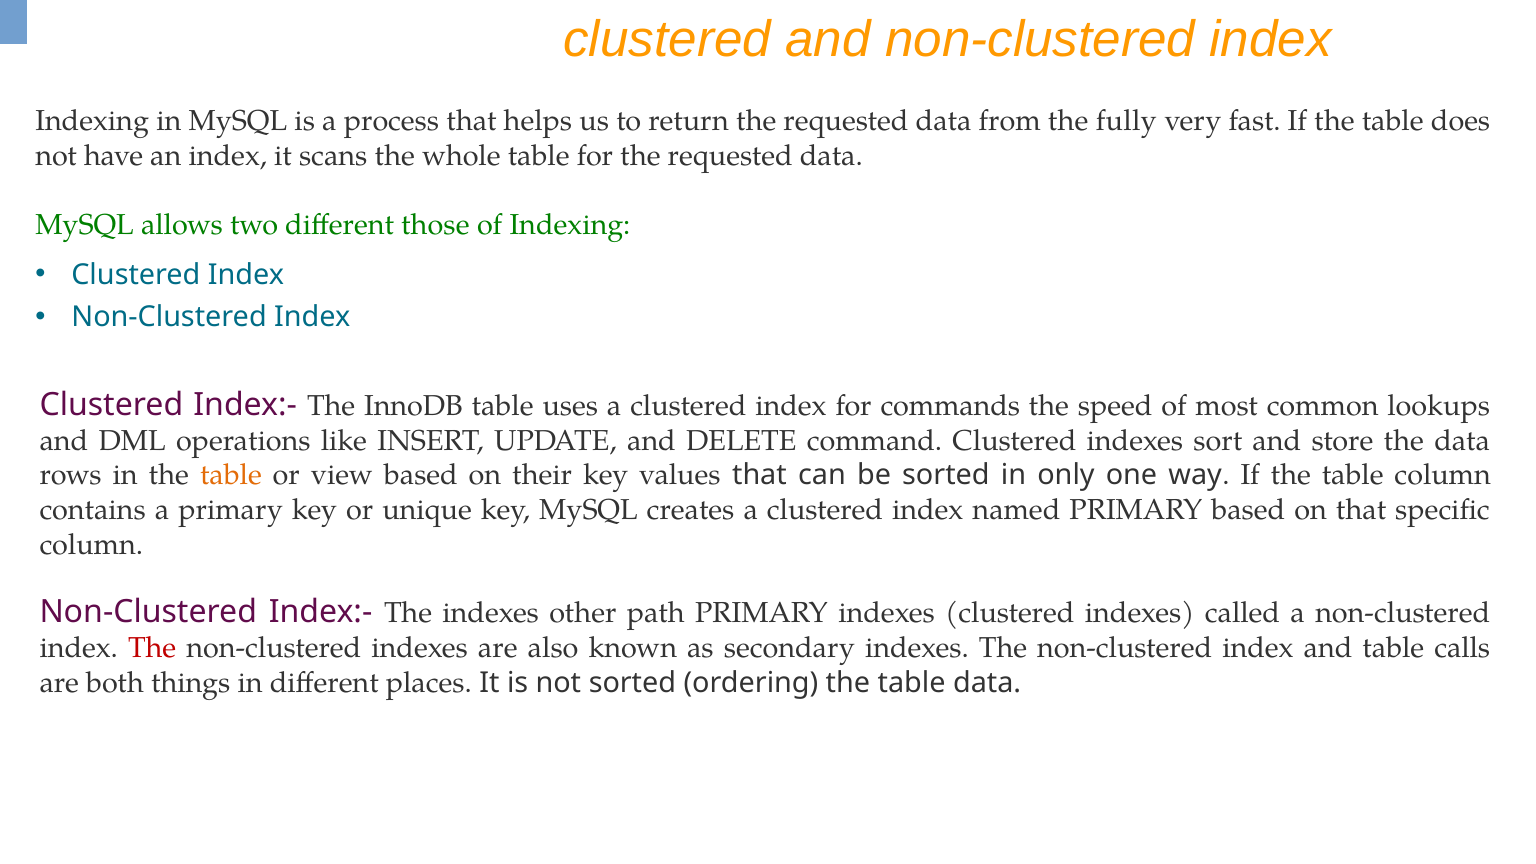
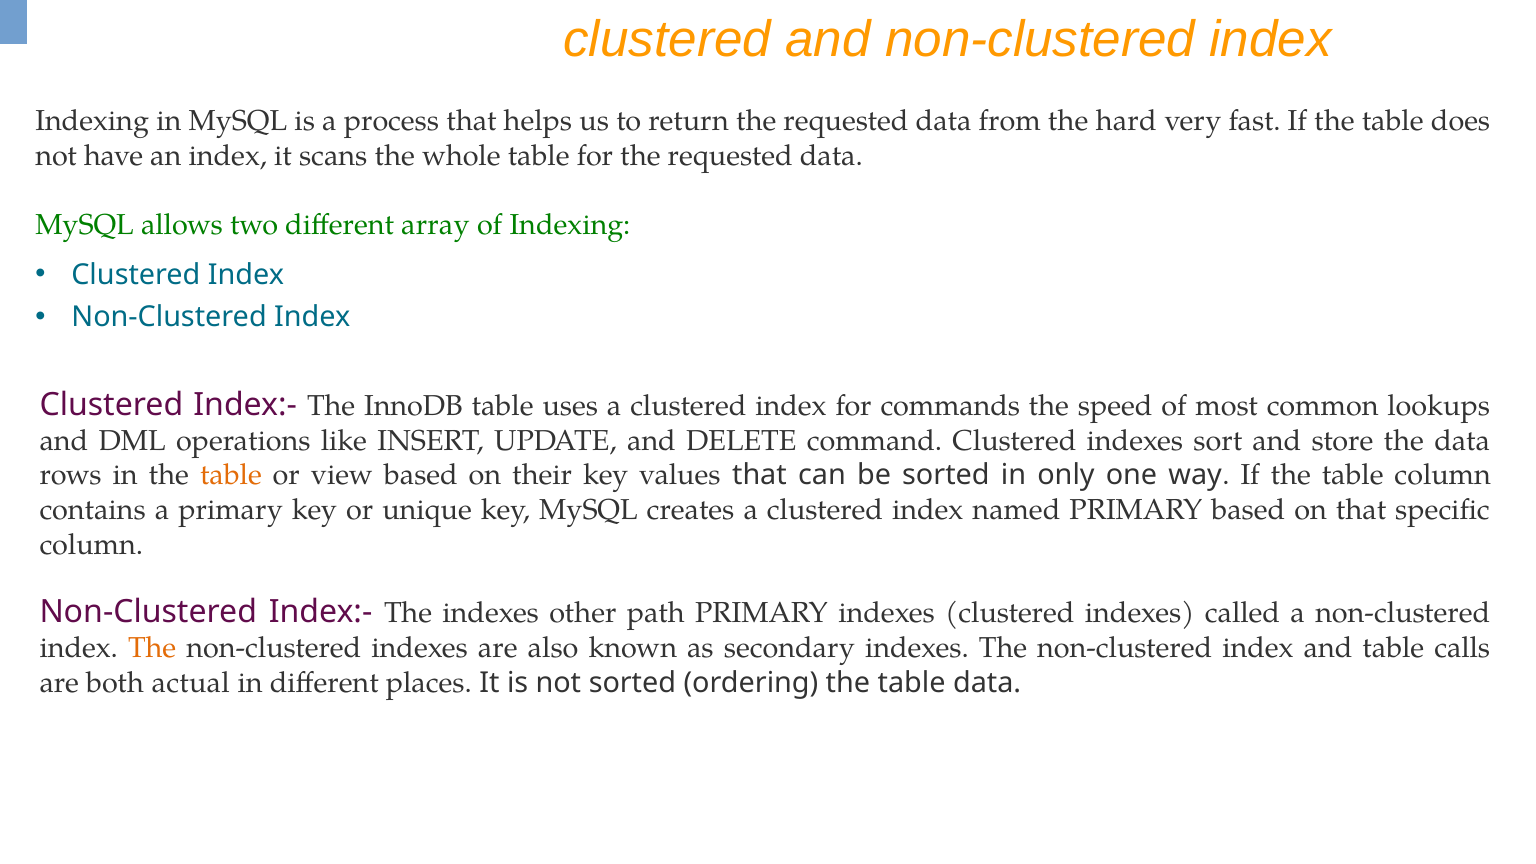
fully: fully -> hard
those: those -> array
The at (152, 648) colour: red -> orange
things: things -> actual
